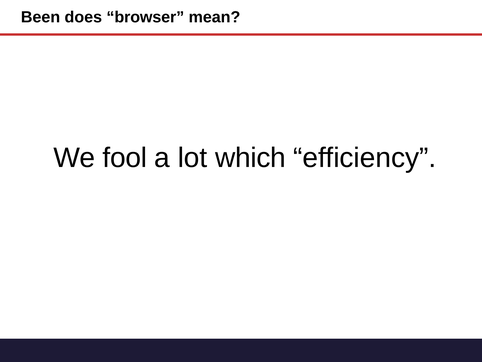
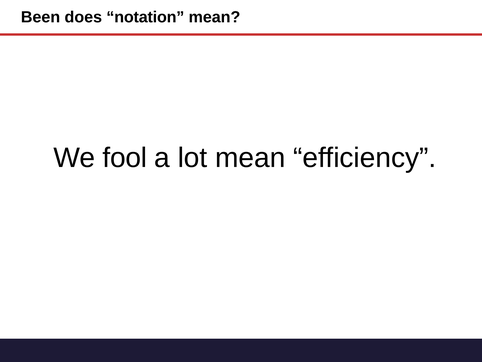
browser: browser -> notation
lot which: which -> mean
